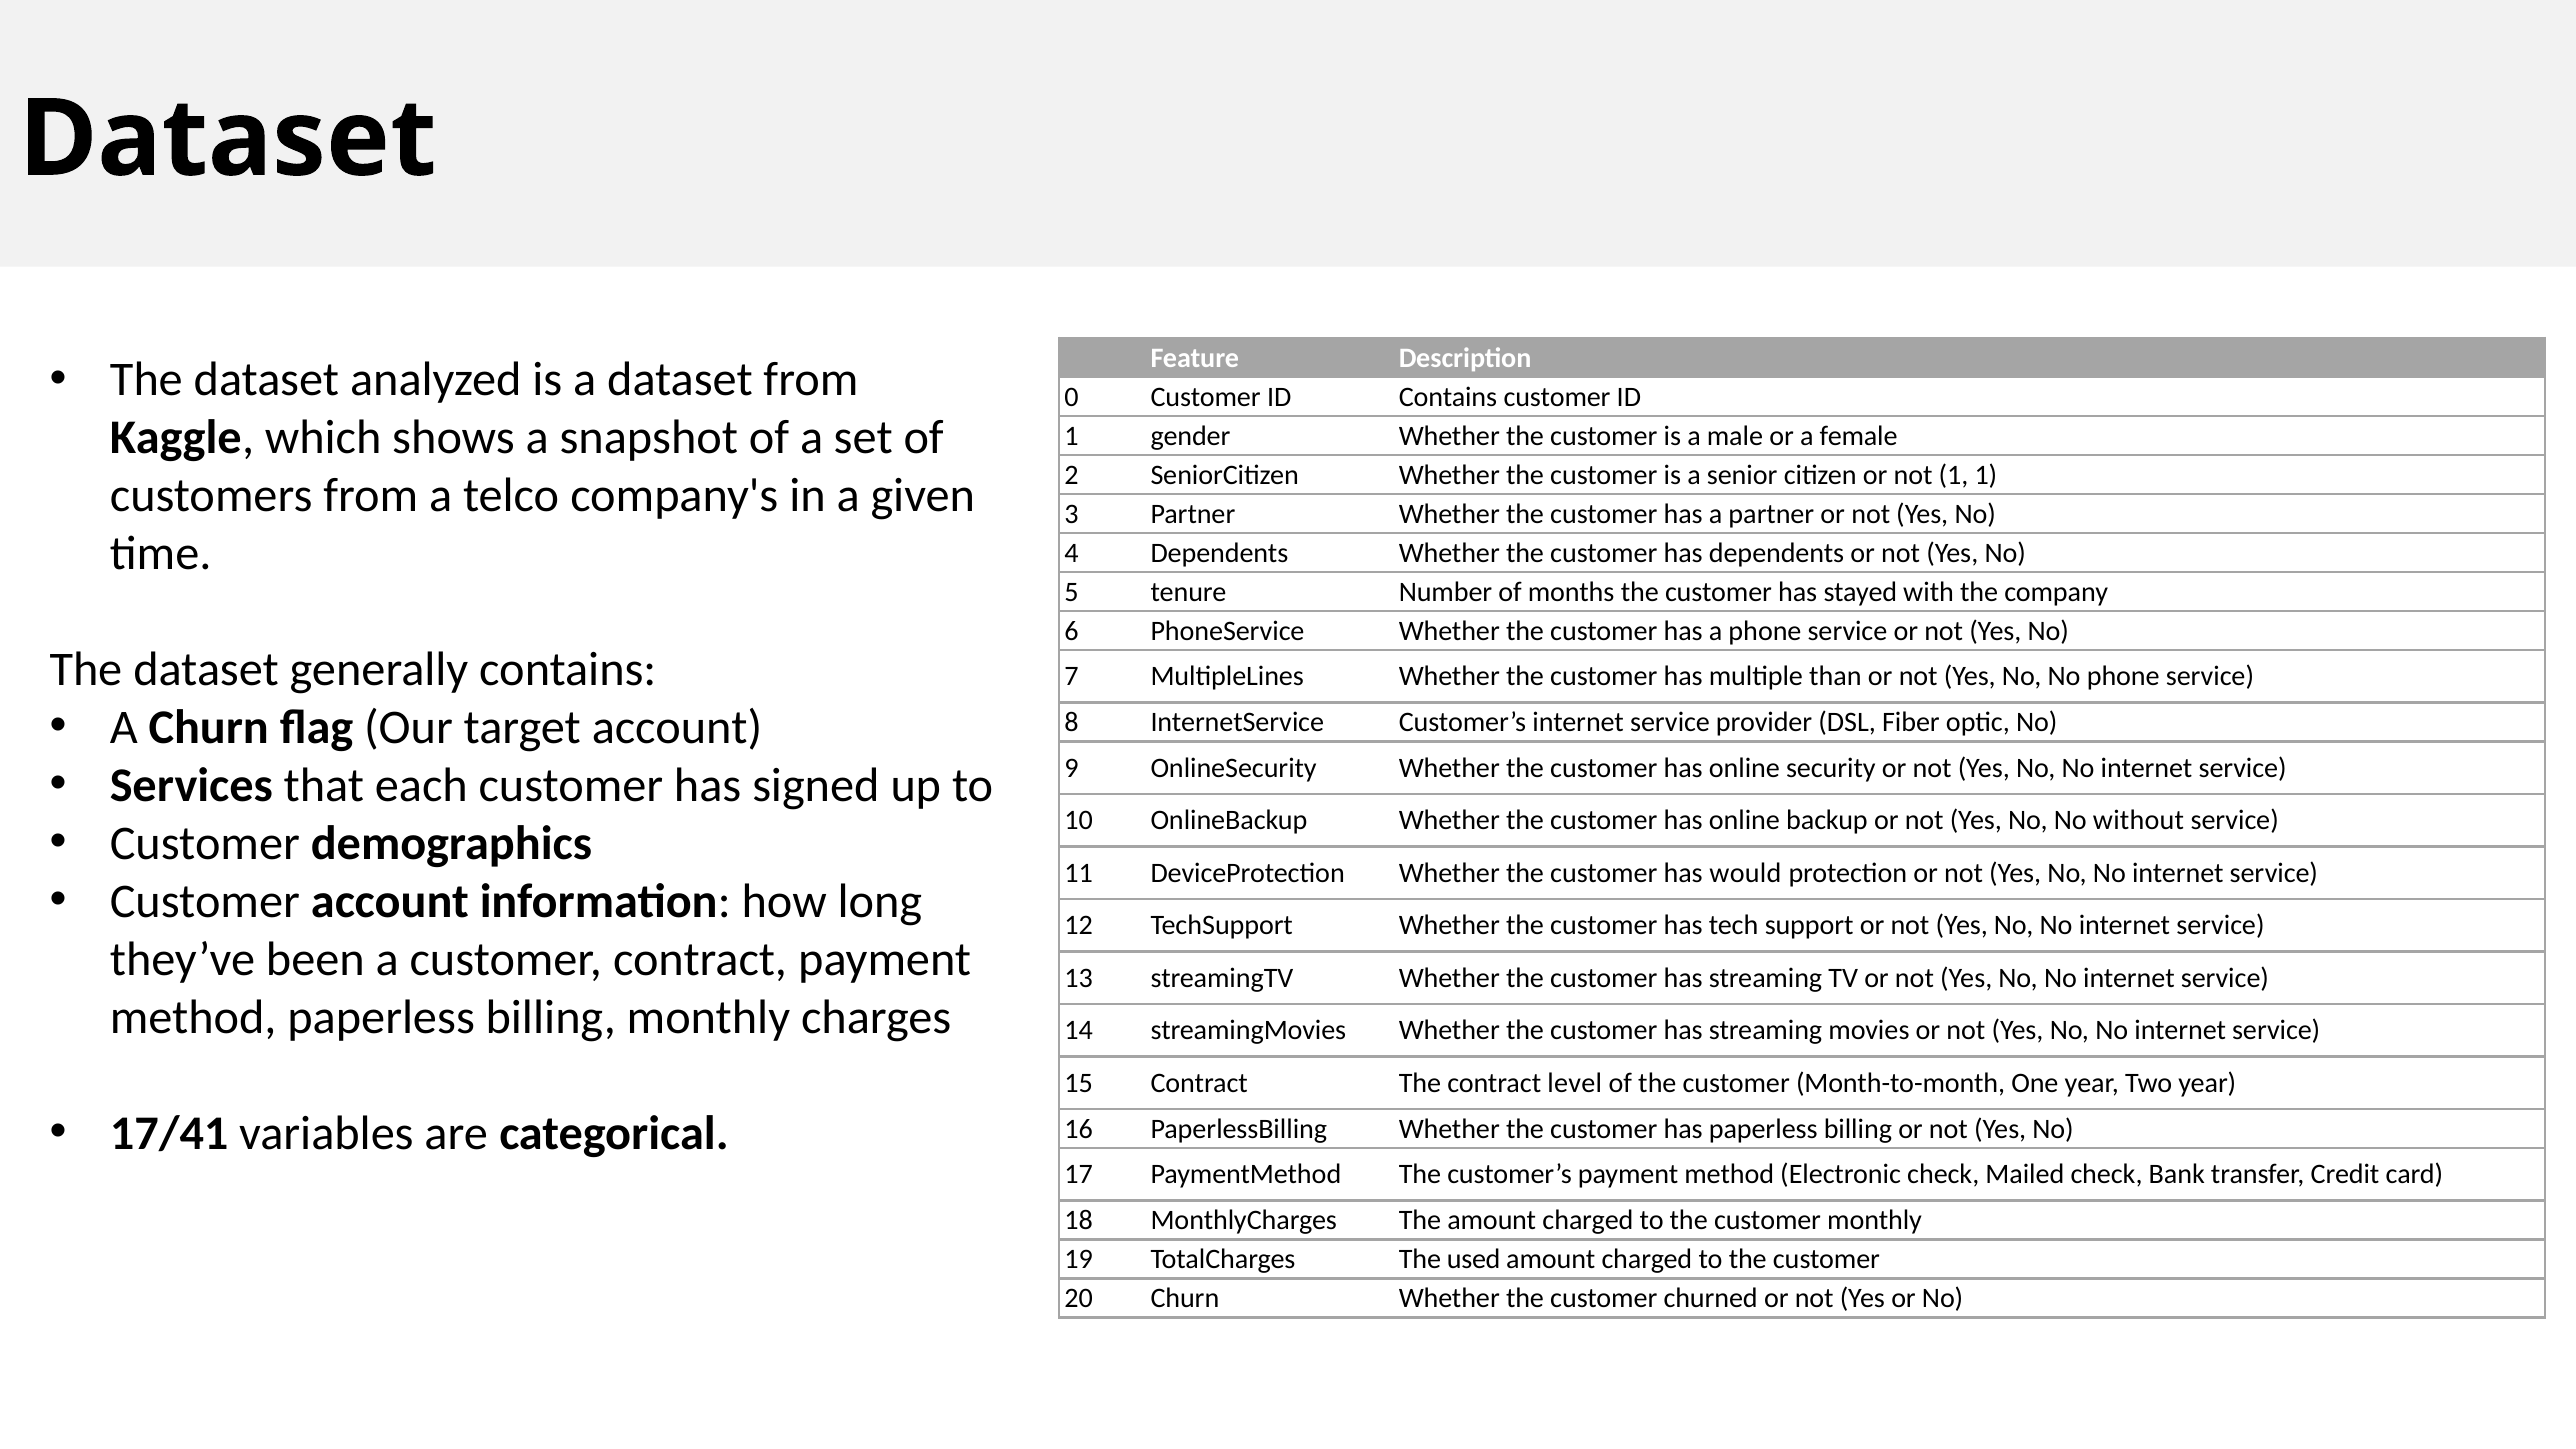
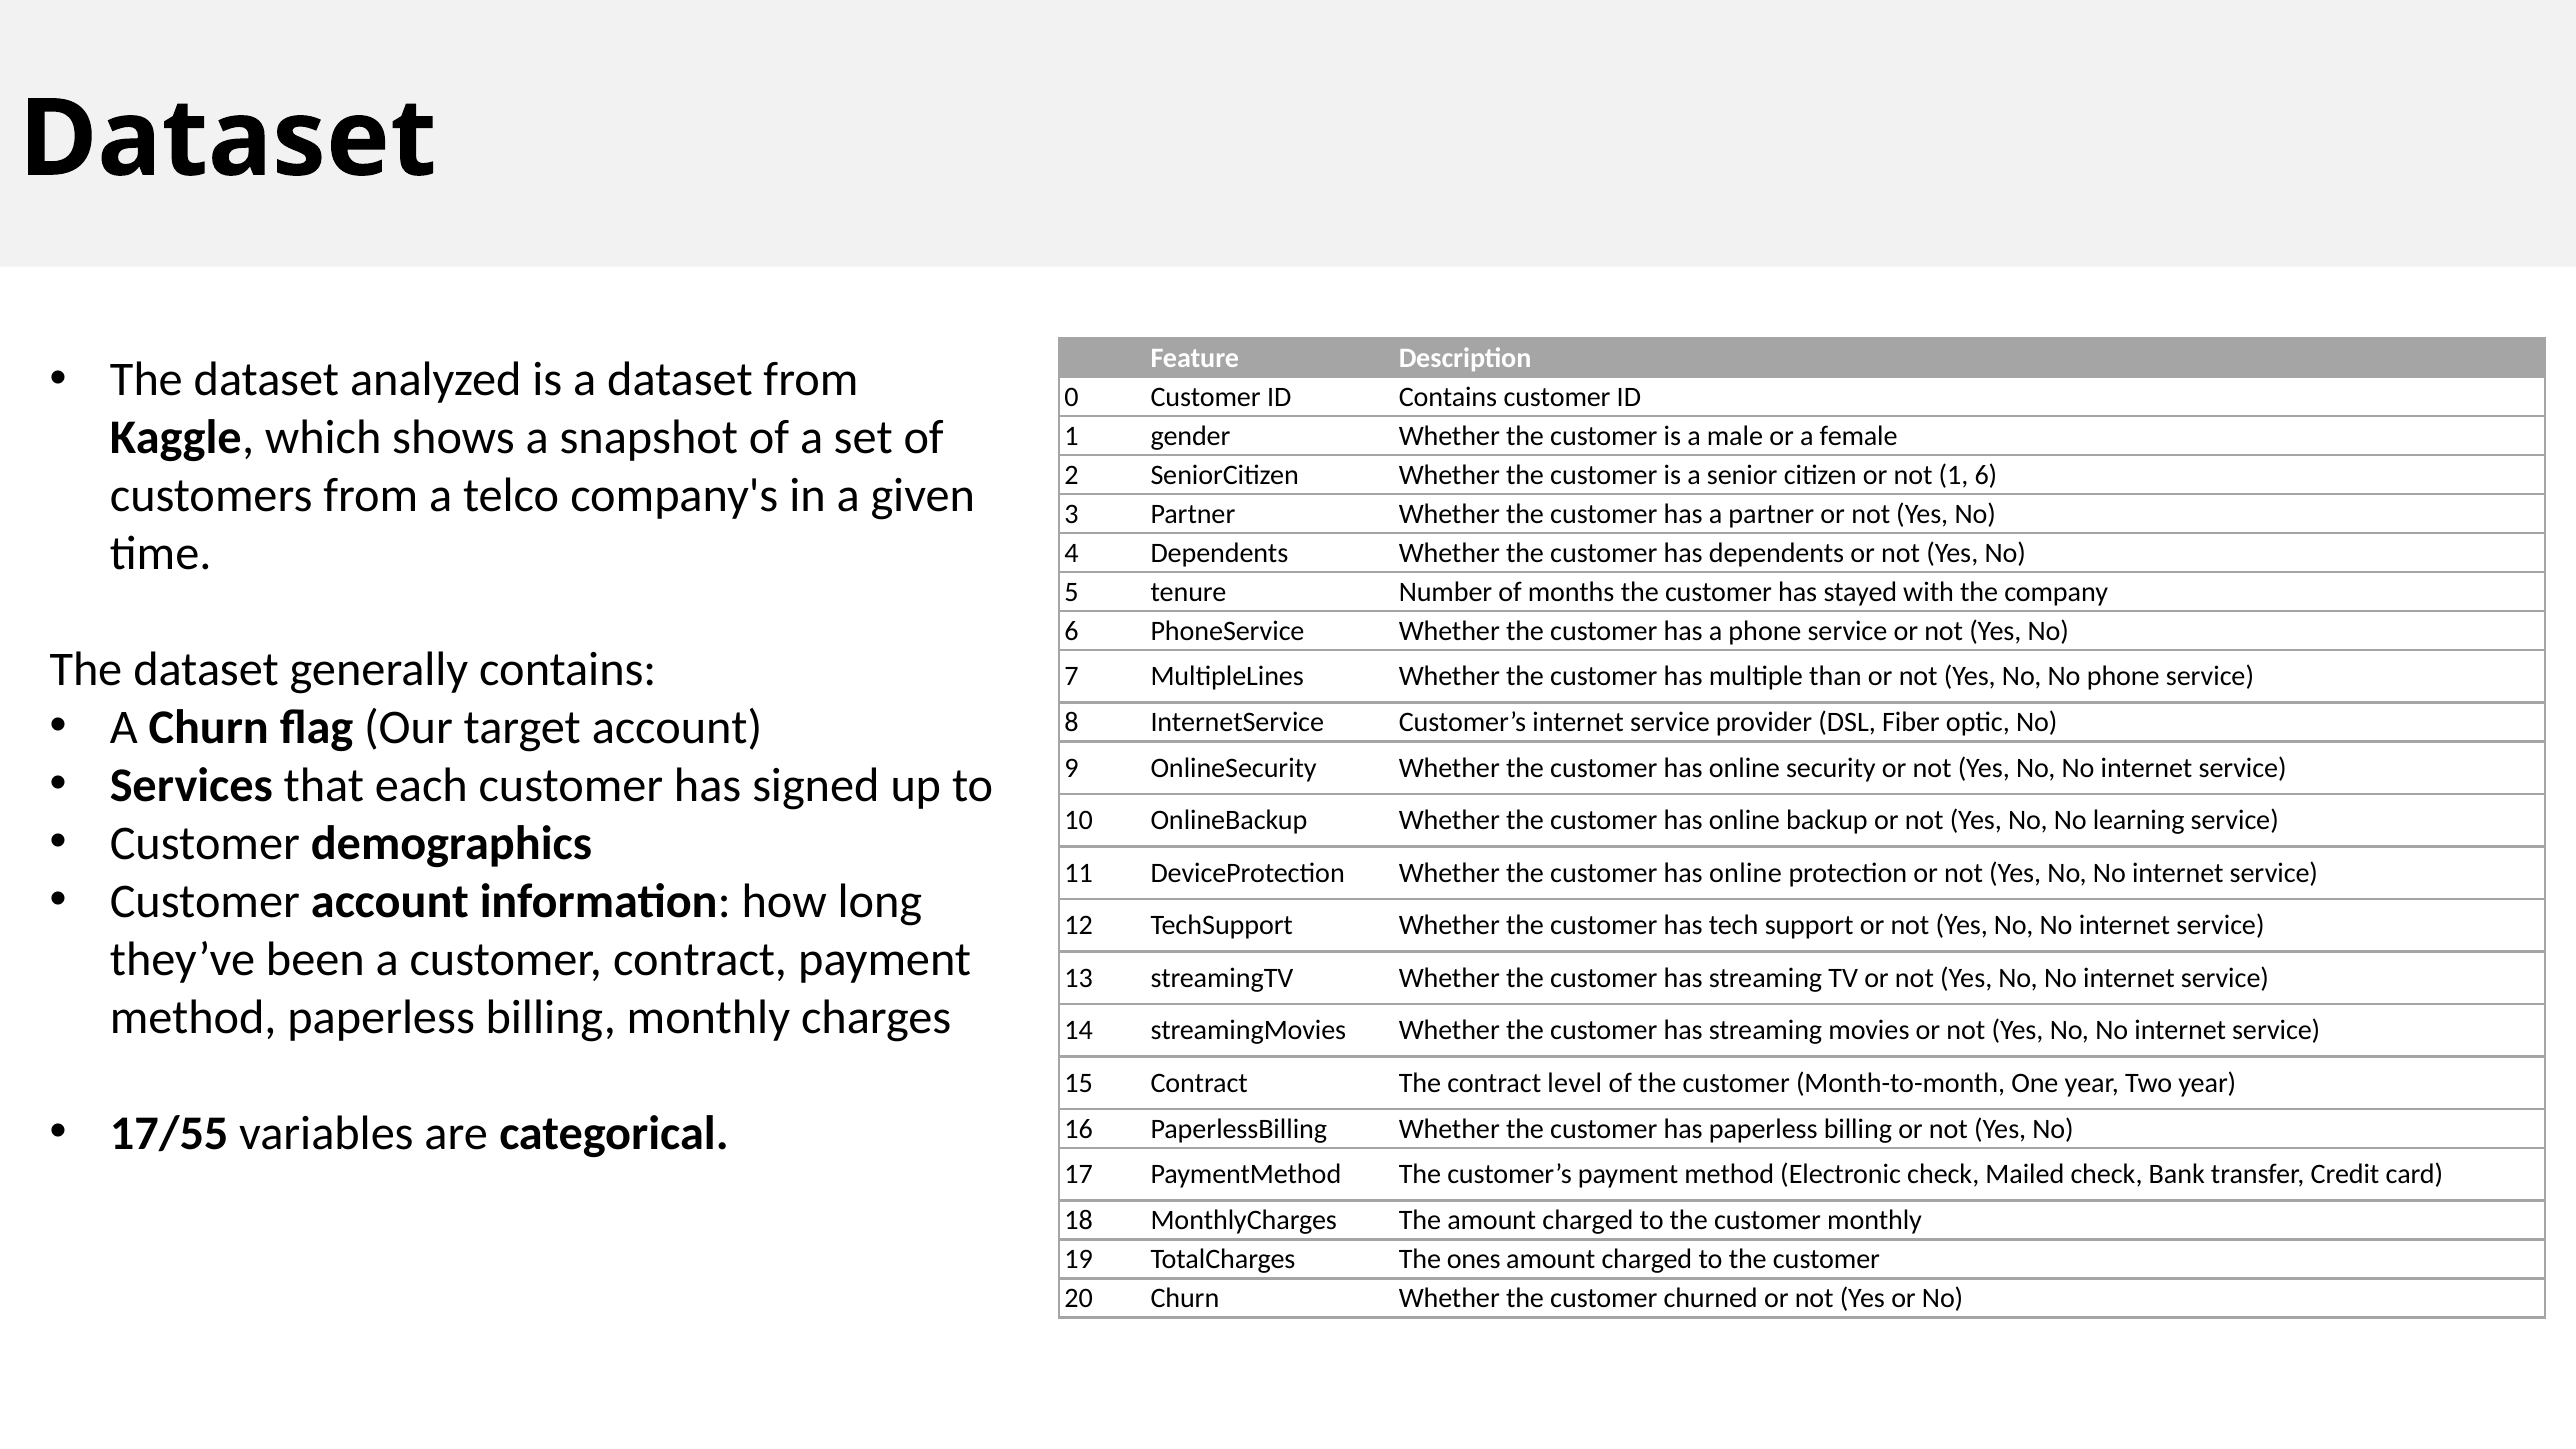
1 1: 1 -> 6
without: without -> learning
would at (1745, 873): would -> online
17/41: 17/41 -> 17/55
used: used -> ones
